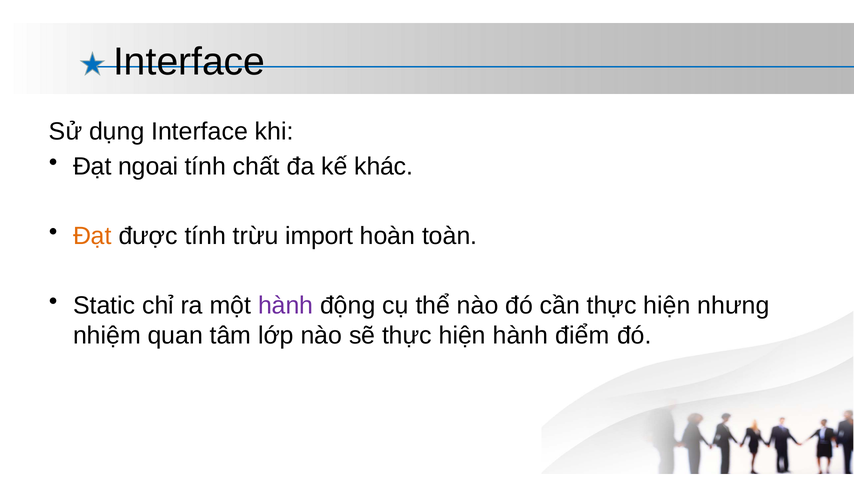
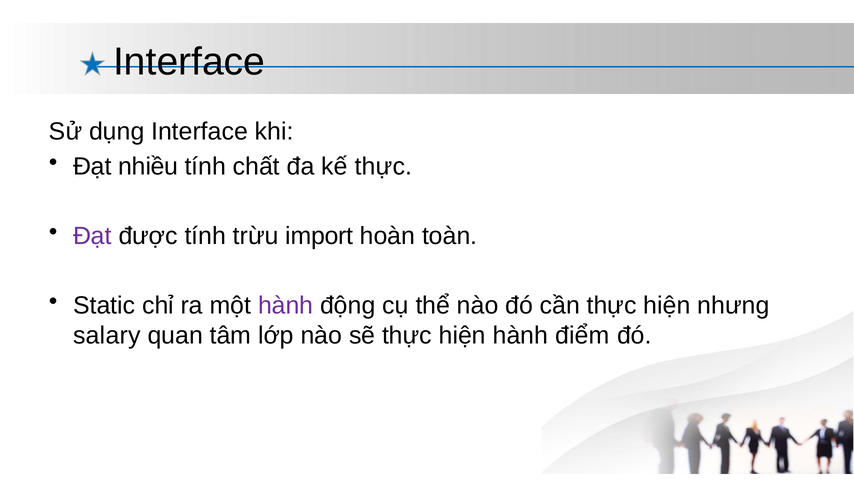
ngoai: ngoai -> nhiều
kế khác: khác -> thực
Đạt at (92, 236) colour: orange -> purple
nhiệm: nhiệm -> salary
